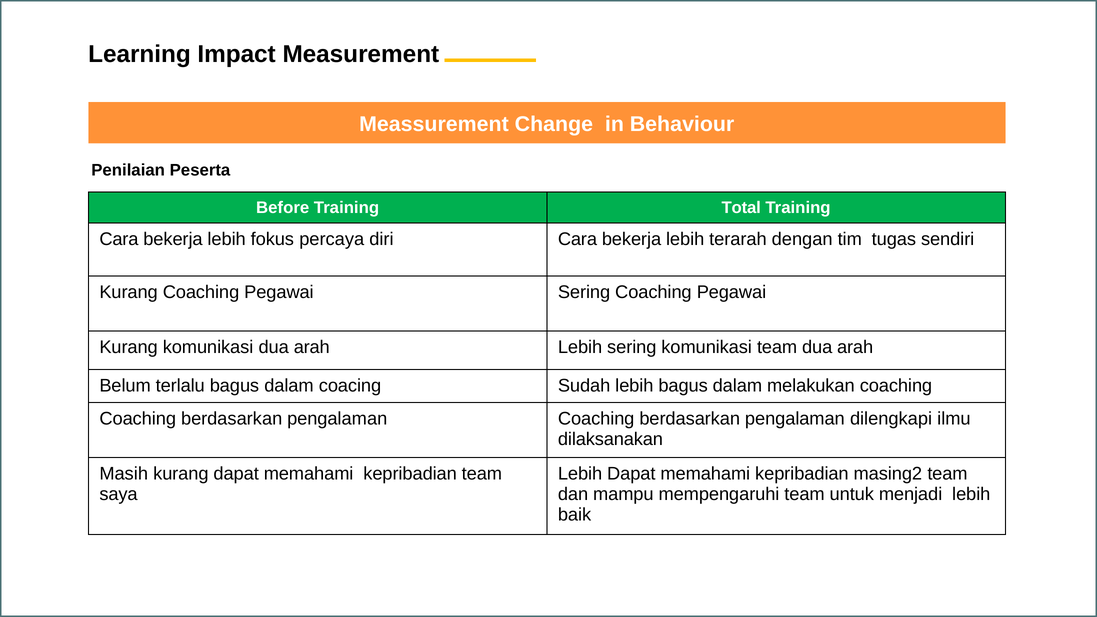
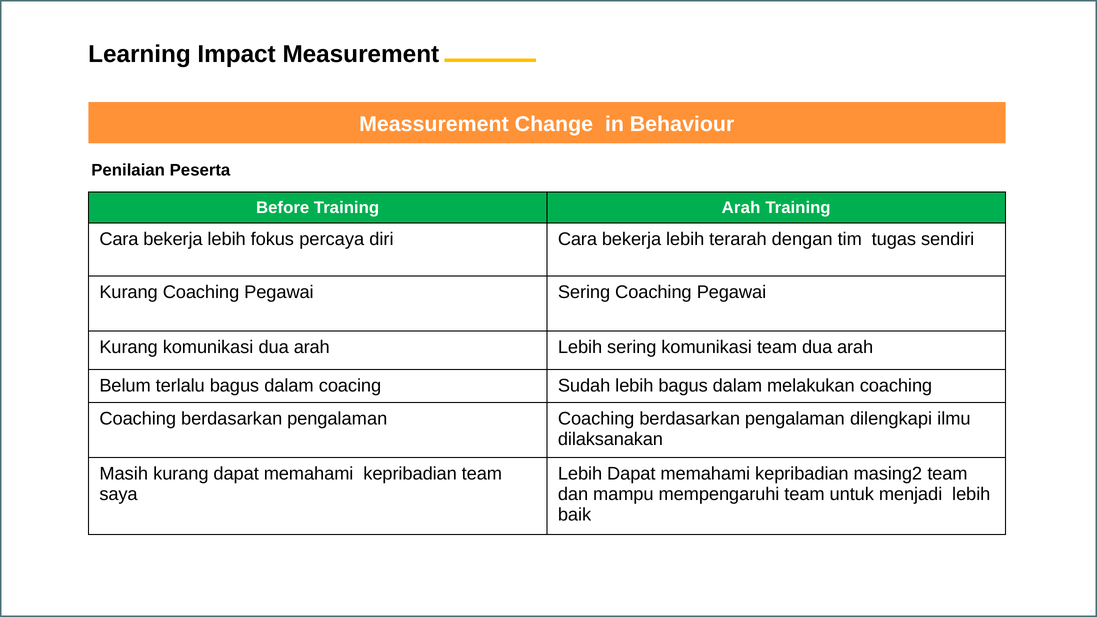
Training Total: Total -> Arah
